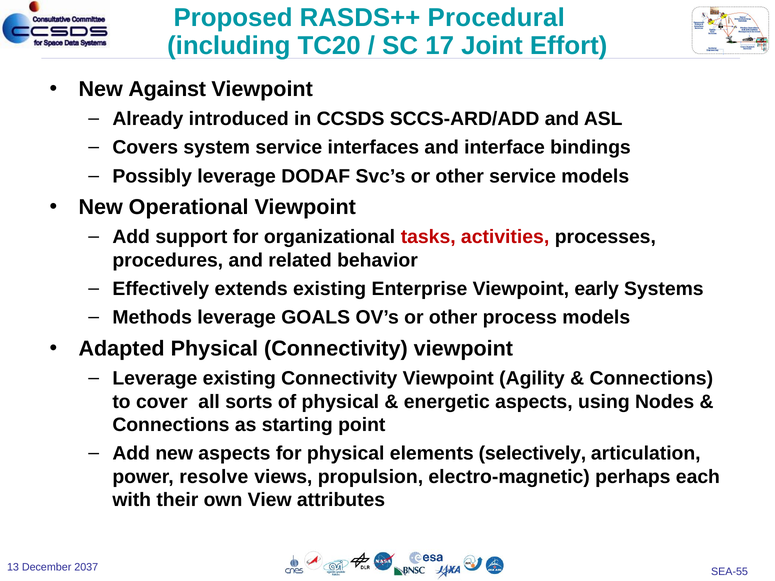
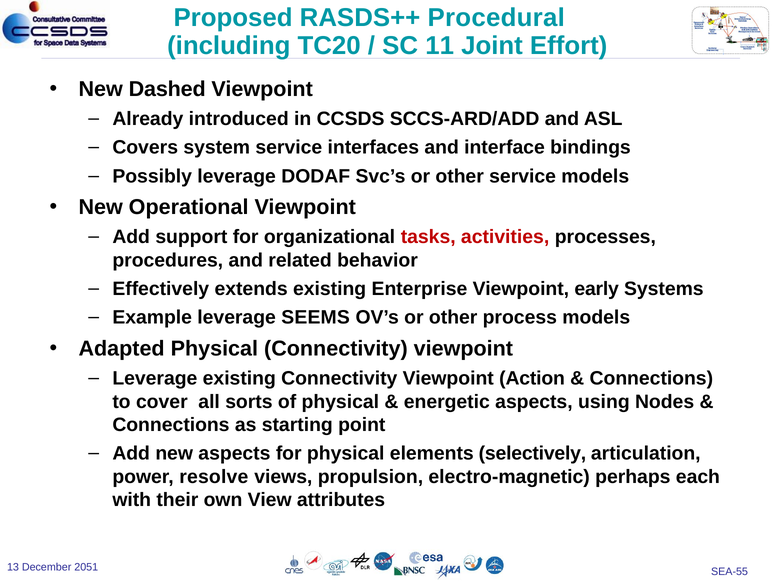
17: 17 -> 11
Against: Against -> Dashed
Methods: Methods -> Example
GOALS: GOALS -> SEEMS
Agility: Agility -> Action
2037: 2037 -> 2051
